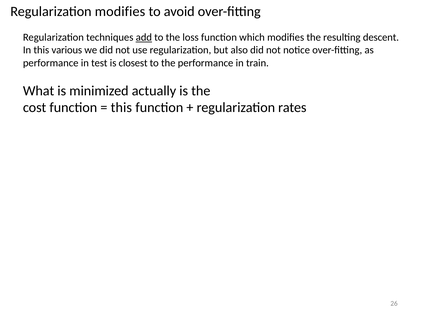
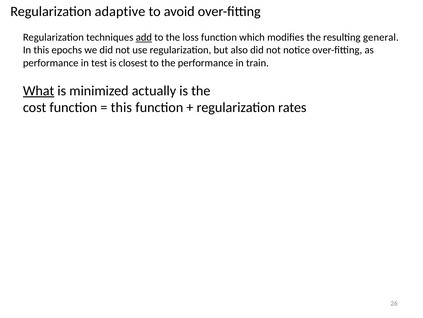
Regularization modifies: modifies -> adaptive
descent: descent -> general
various: various -> epochs
What underline: none -> present
